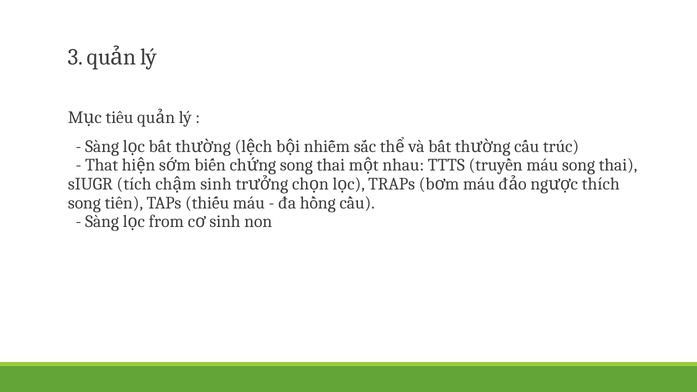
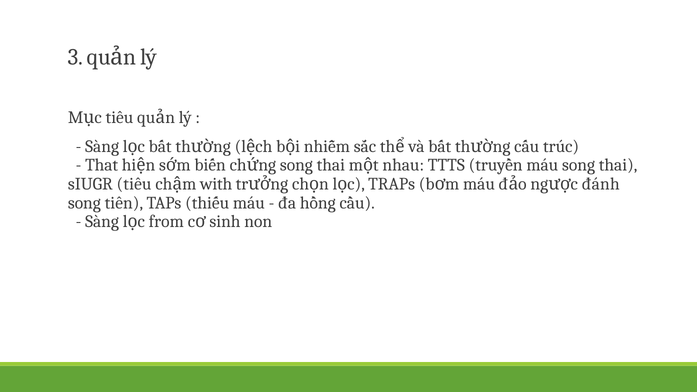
sIUGR tích: tích -> tiêu
sinh at (216, 184): sinh -> with
thích: thích -> đánh
